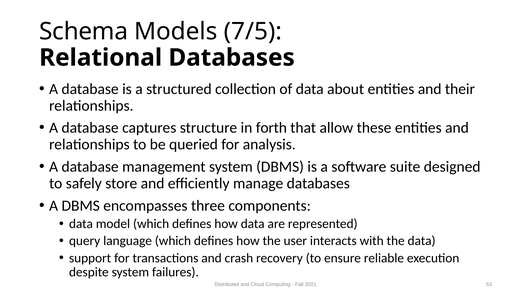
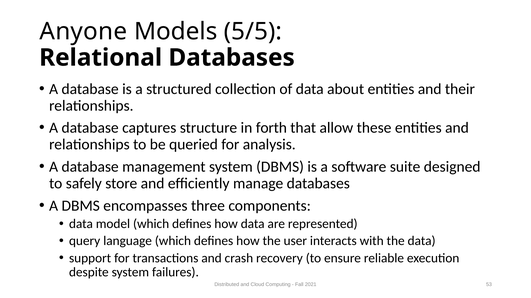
Schema: Schema -> Anyone
7/5: 7/5 -> 5/5
